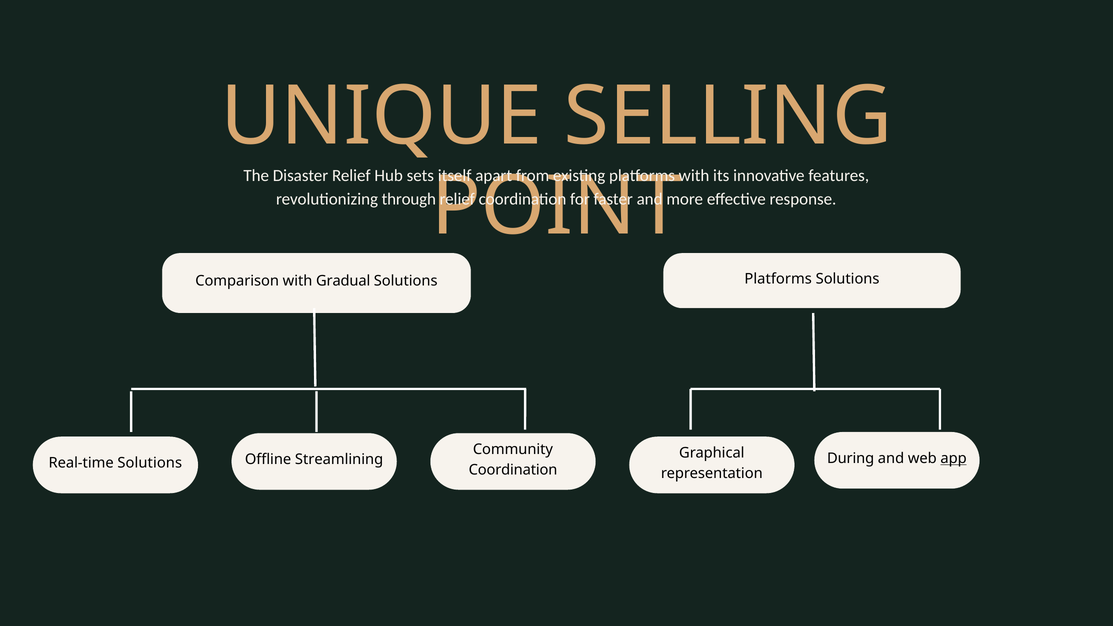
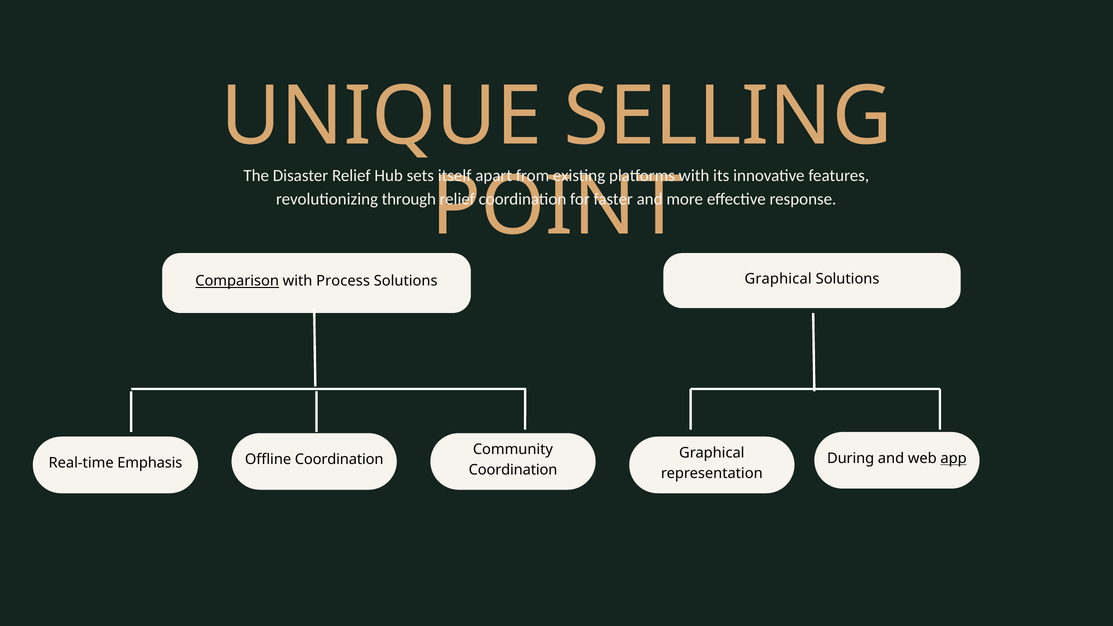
Platforms at (778, 279): Platforms -> Graphical
Comparison underline: none -> present
Gradual: Gradual -> Process
Real-time Solutions: Solutions -> Emphasis
Offline Streamlining: Streamlining -> Coordination
